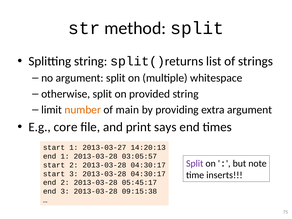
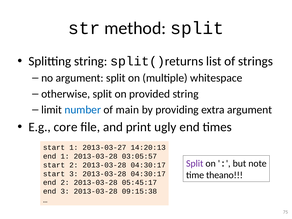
number colour: orange -> blue
says: says -> ugly
inserts: inserts -> theano
